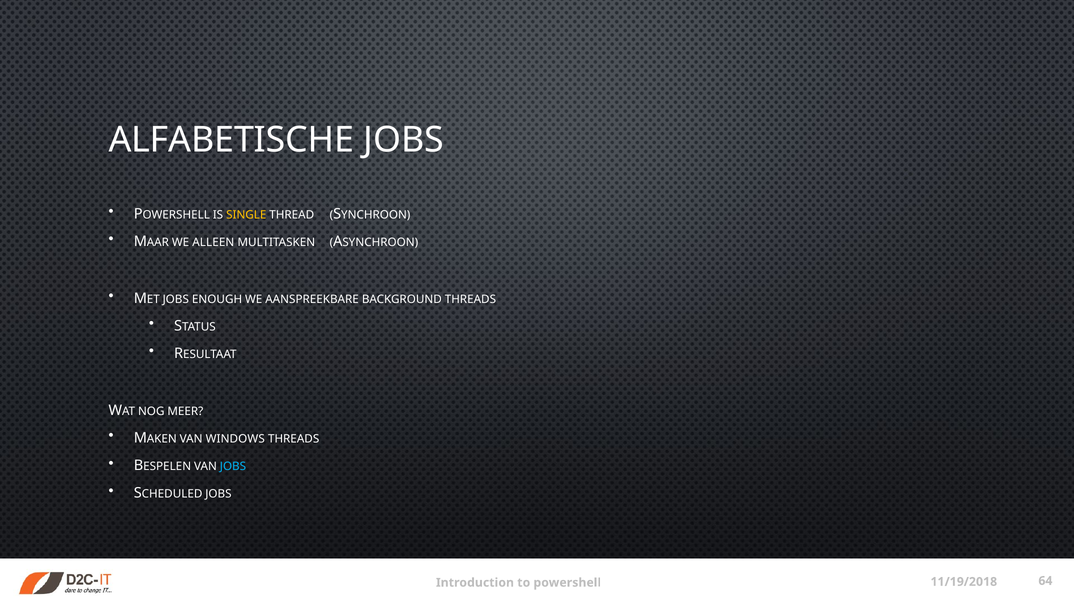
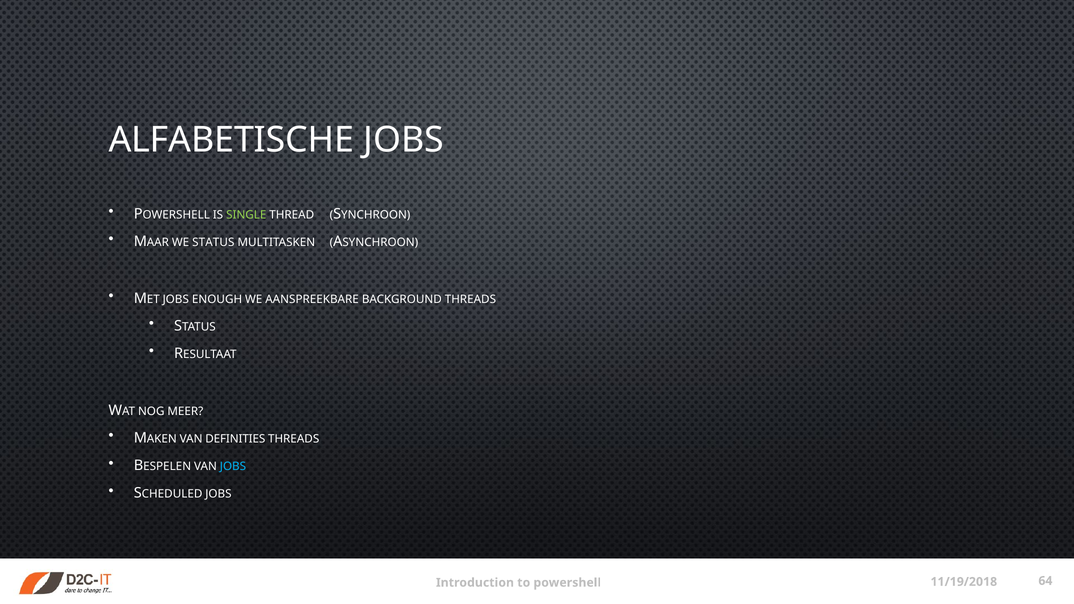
SINGLE colour: yellow -> light green
WE ALLEEN: ALLEEN -> STATUS
WINDOWS: WINDOWS -> DEFINITIES
